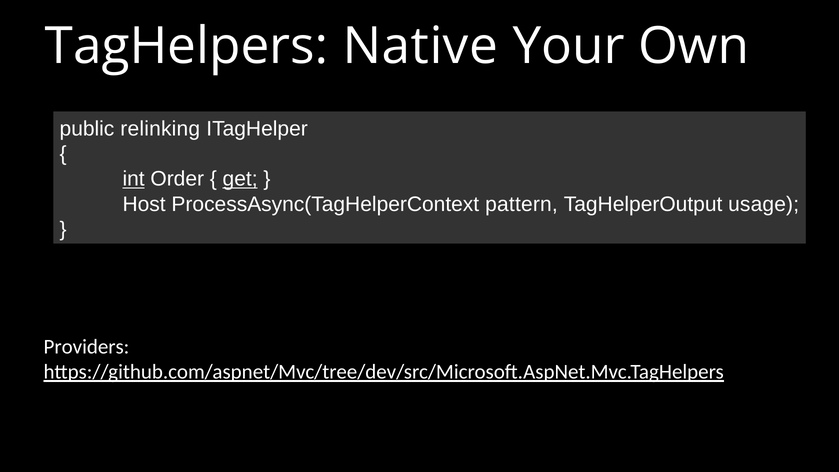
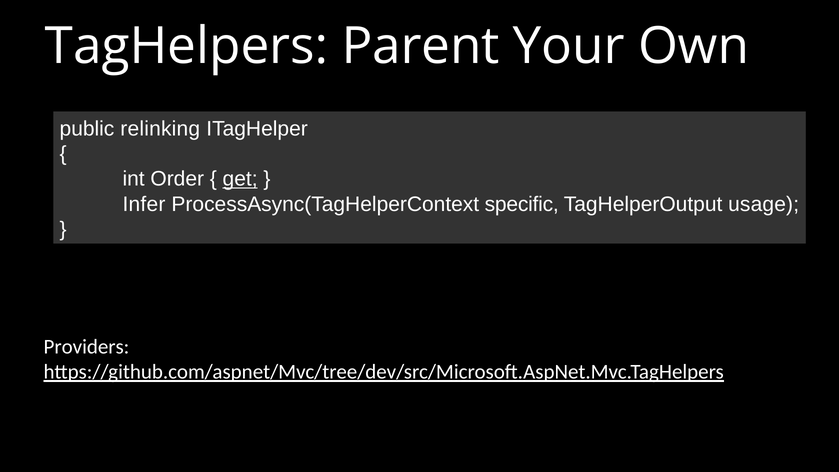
Native: Native -> Parent
int underline: present -> none
Host: Host -> Infer
pattern: pattern -> specific
